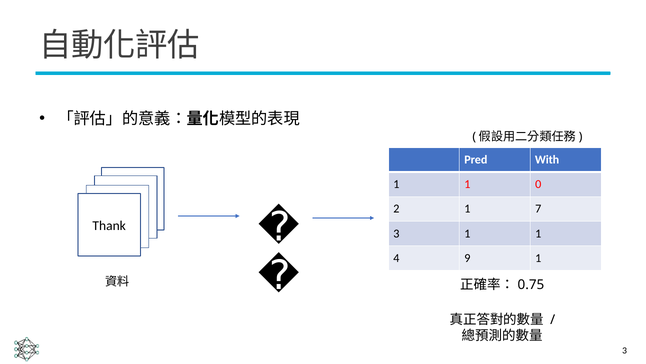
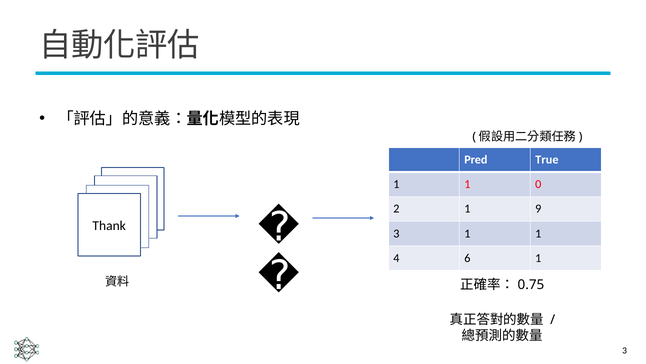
With: With -> True
7: 7 -> 9
9: 9 -> 6
